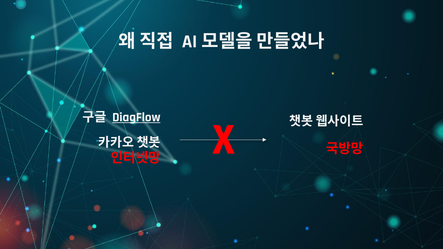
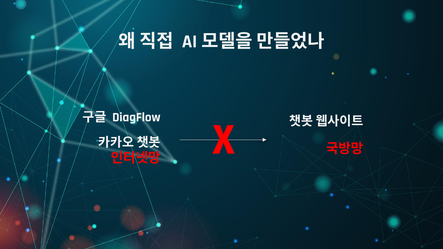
DiagFlow underline: present -> none
